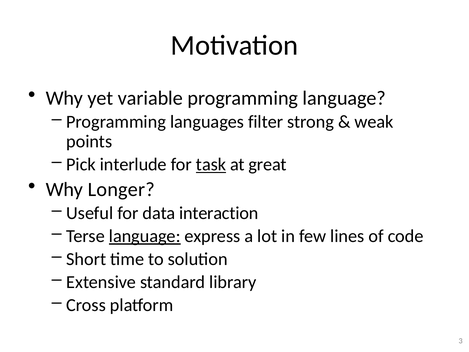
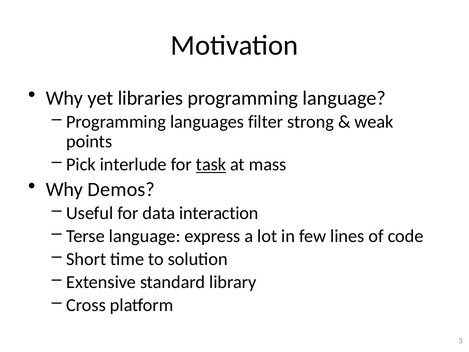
variable: variable -> libraries
great: great -> mass
Longer: Longer -> Demos
language at (145, 236) underline: present -> none
